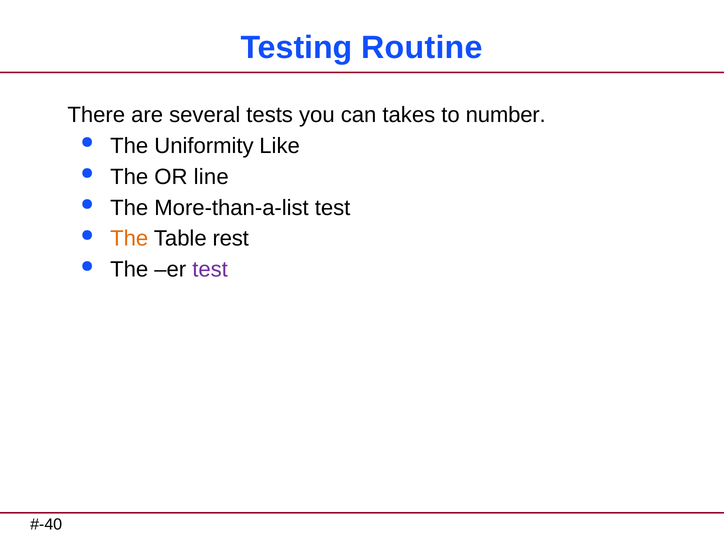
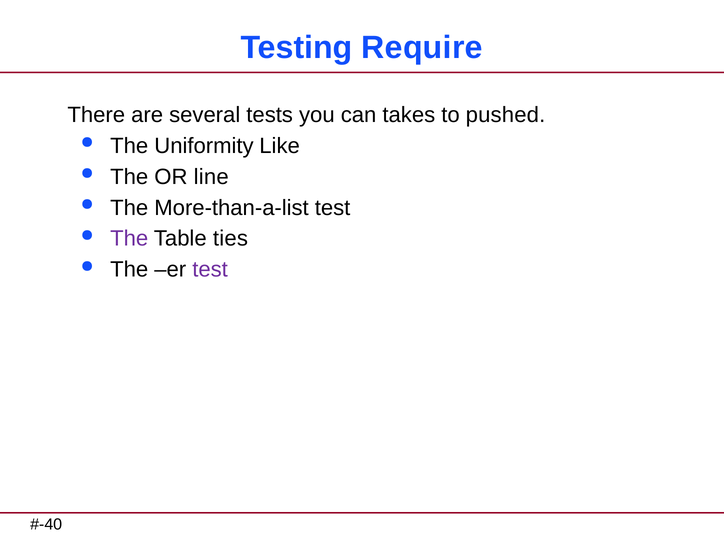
Routine: Routine -> Require
number: number -> pushed
The at (129, 239) colour: orange -> purple
rest: rest -> ties
